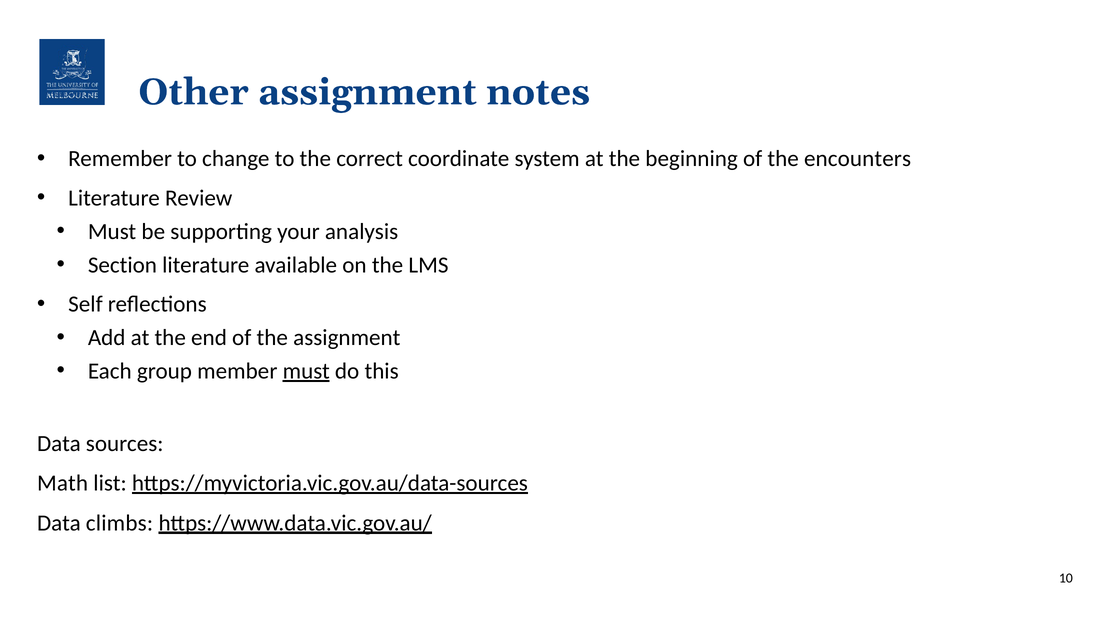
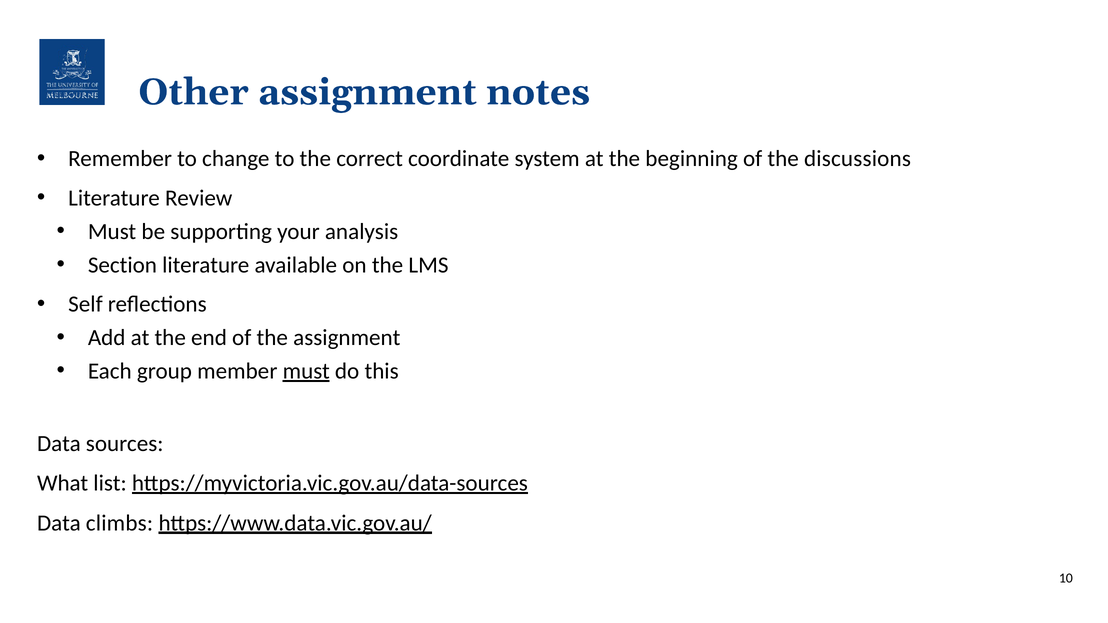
encounters: encounters -> discussions
Math: Math -> What
